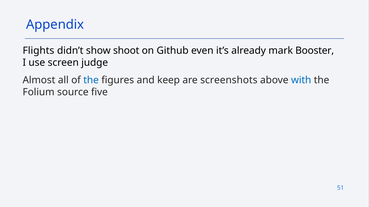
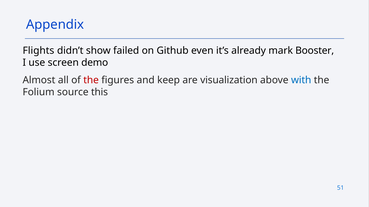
shoot: shoot -> failed
judge: judge -> demo
the at (91, 80) colour: blue -> red
screenshots: screenshots -> visualization
five: five -> this
